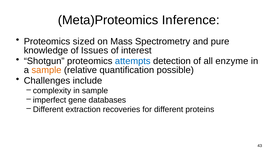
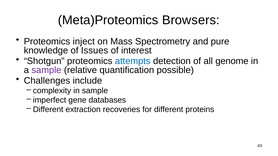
Inference: Inference -> Browsers
sized: sized -> inject
enzyme: enzyme -> genome
sample at (46, 70) colour: orange -> purple
